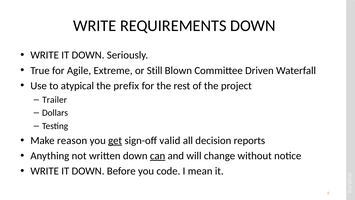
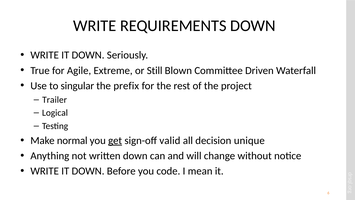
atypical: atypical -> singular
Dollars: Dollars -> Logical
reason: reason -> normal
reports: reports -> unique
can underline: present -> none
